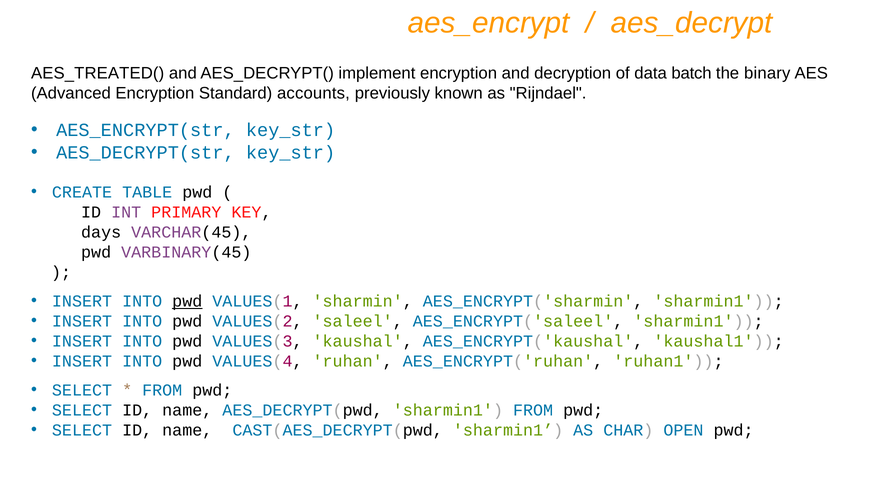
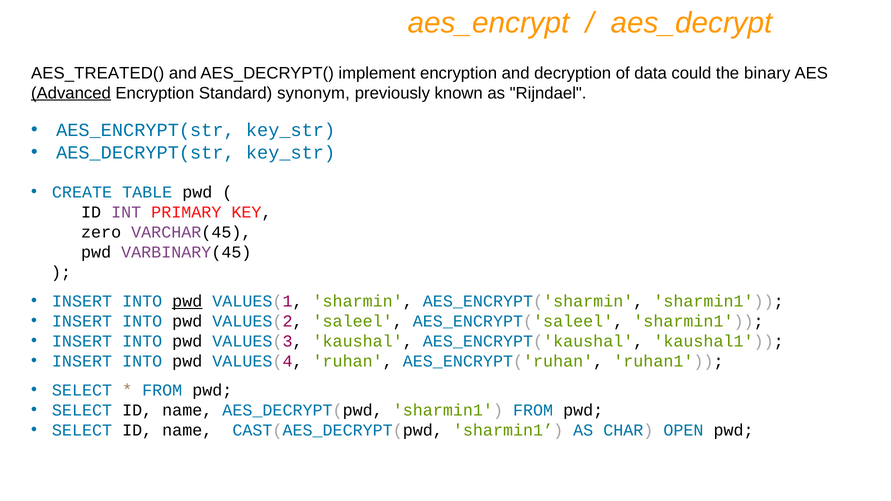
batch: batch -> could
Advanced underline: none -> present
accounts: accounts -> synonym
days: days -> zero
